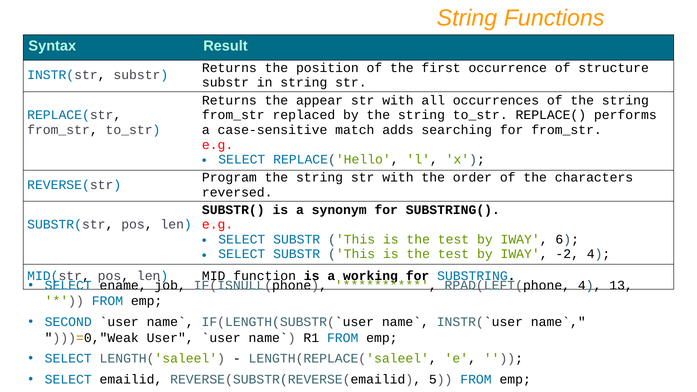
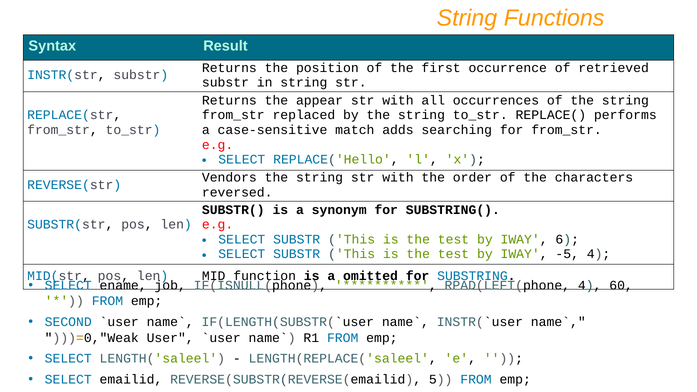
structure: structure -> retrieved
Program: Program -> Vendors
-2: -2 -> -5
working: working -> omitted
13: 13 -> 60
